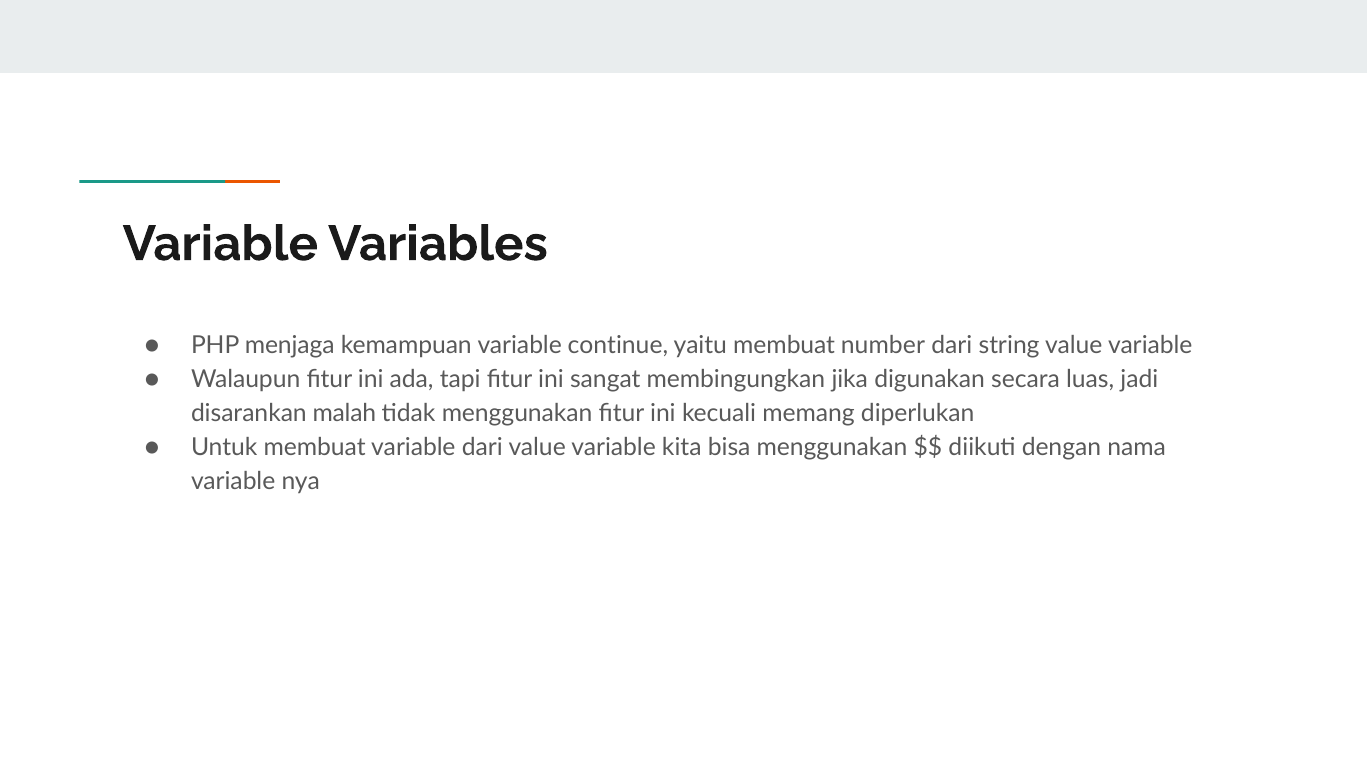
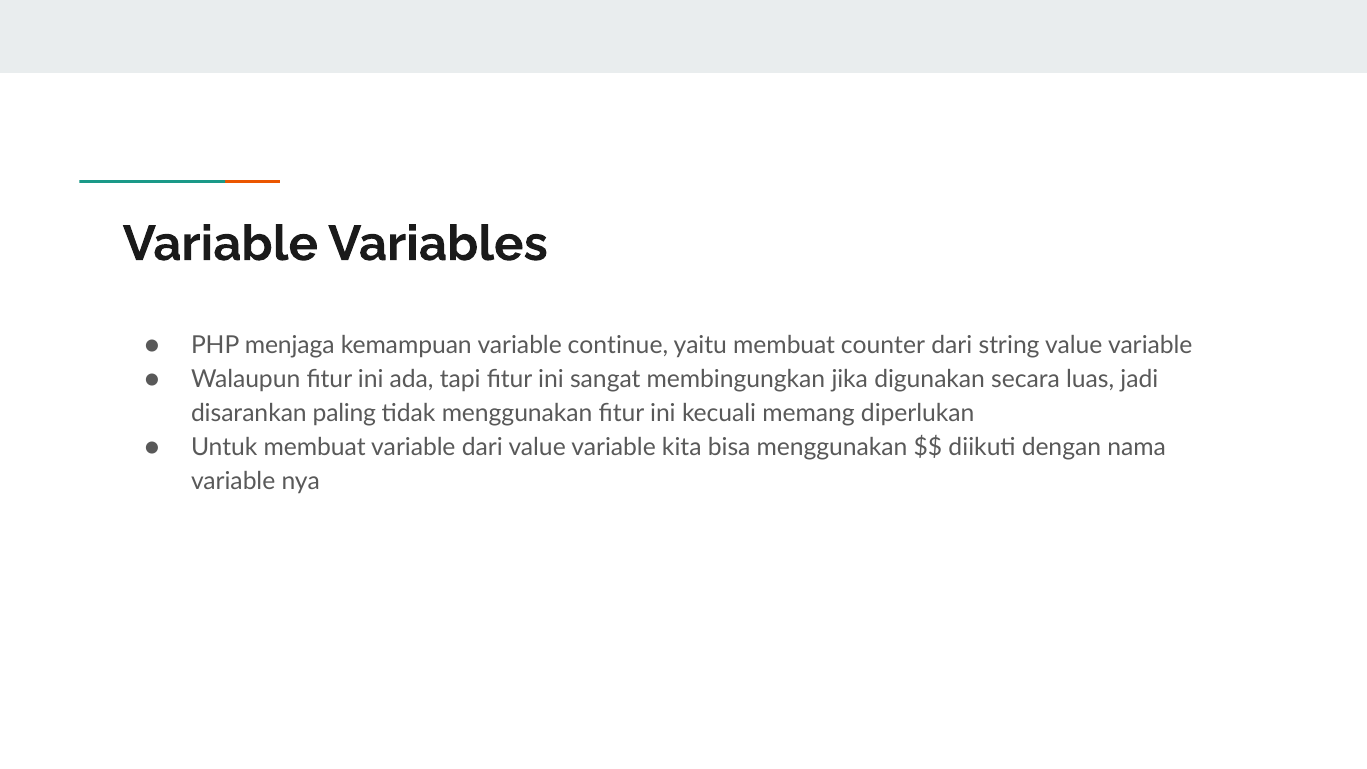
number: number -> counter
malah: malah -> paling
